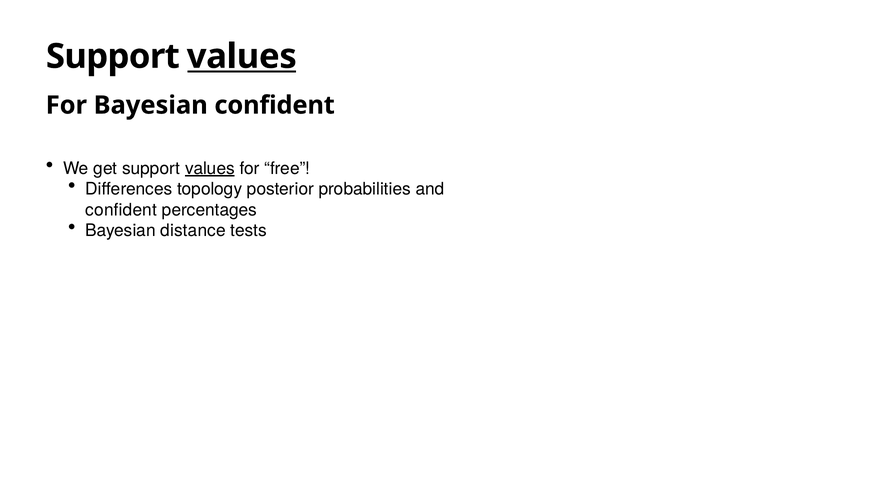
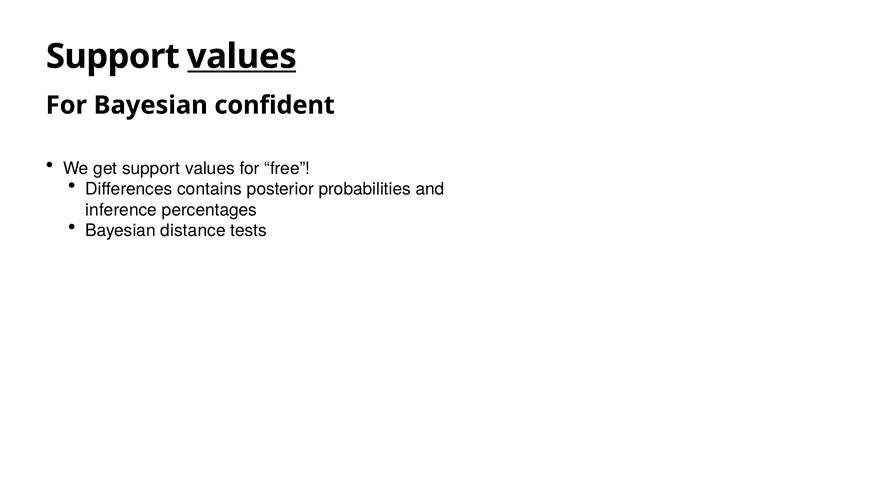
values at (210, 169) underline: present -> none
topology: topology -> contains
confident at (121, 210): confident -> inference
